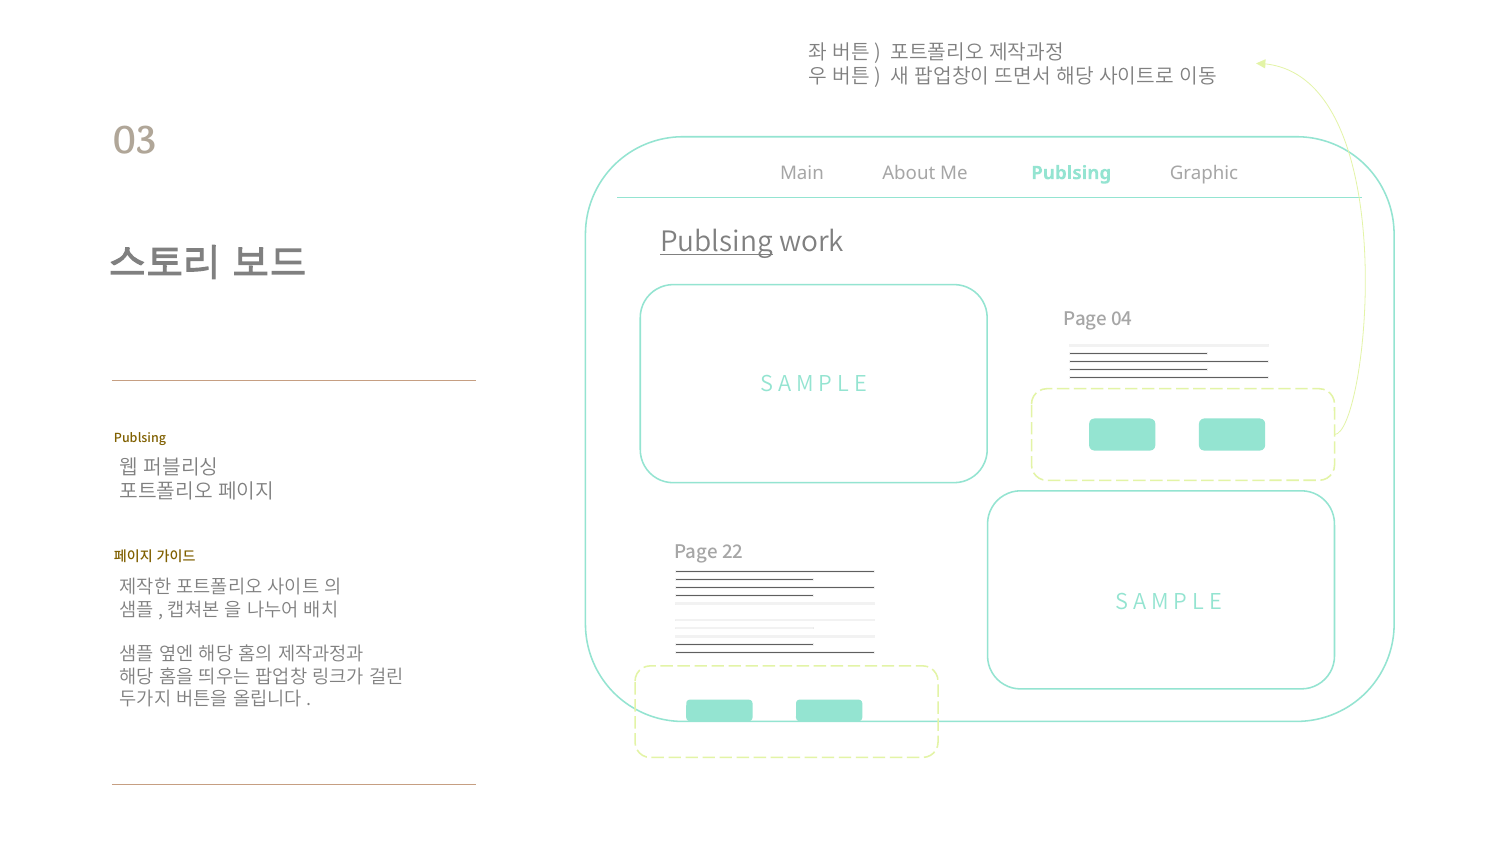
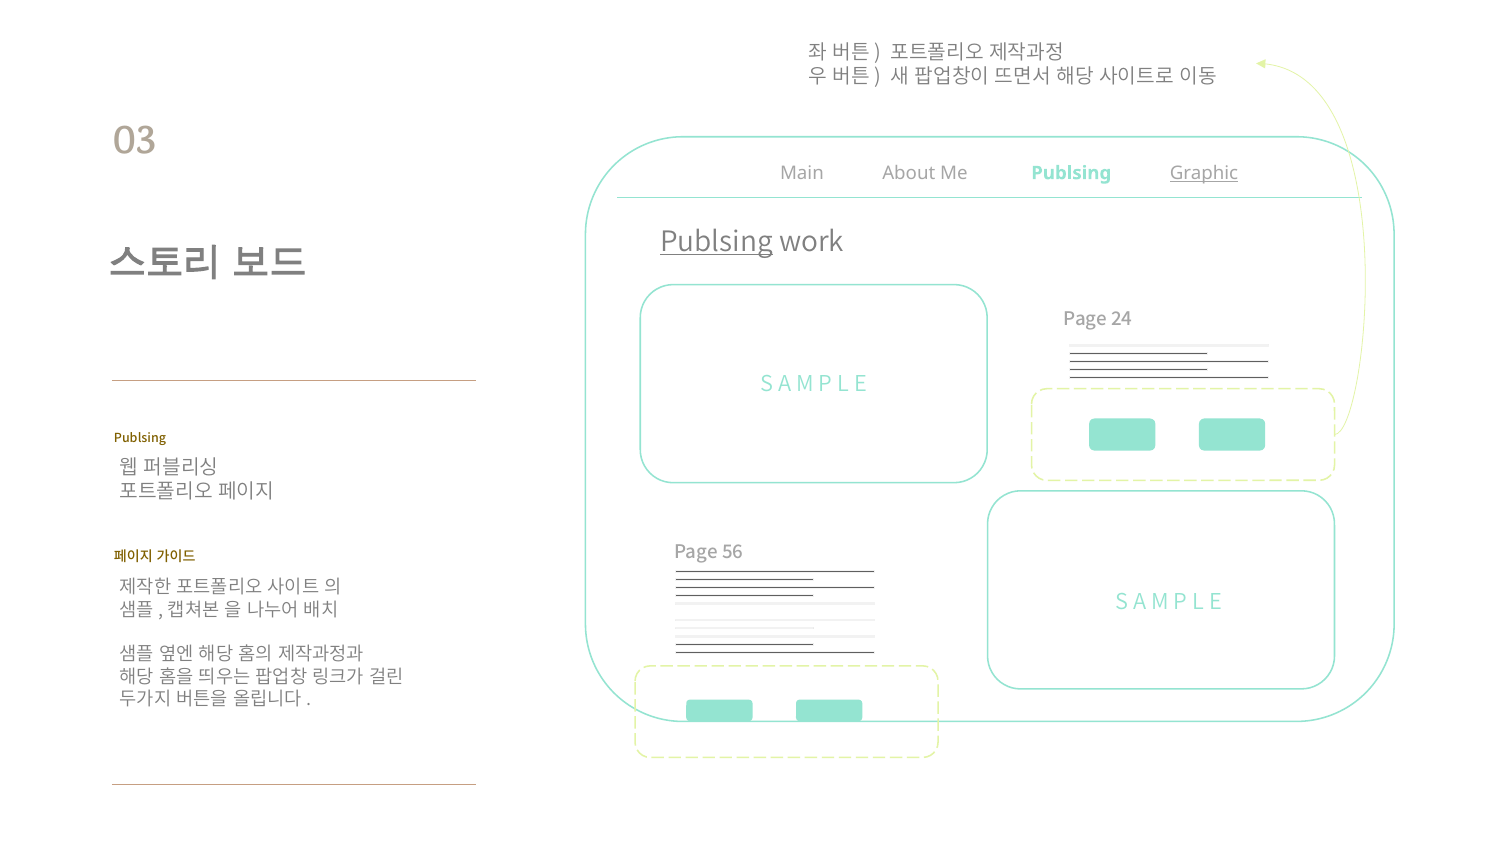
Graphic underline: none -> present
04: 04 -> 24
22: 22 -> 56
